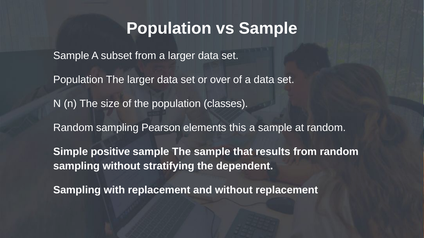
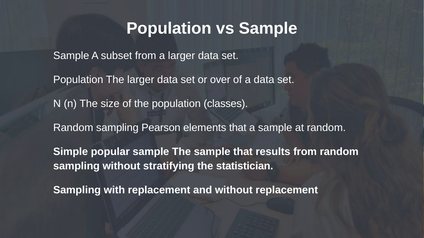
elements this: this -> that
positive: positive -> popular
dependent: dependent -> statistician
